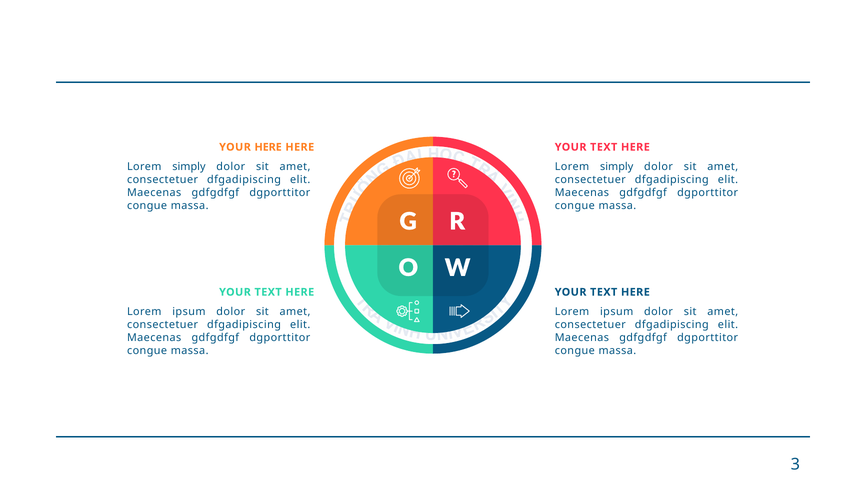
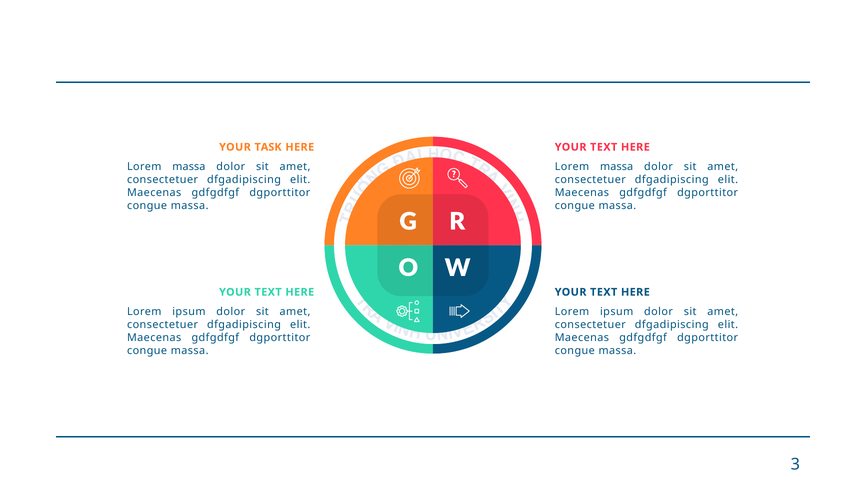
YOUR HERE: HERE -> TASK
simply at (189, 167): simply -> massa
simply at (617, 167): simply -> massa
